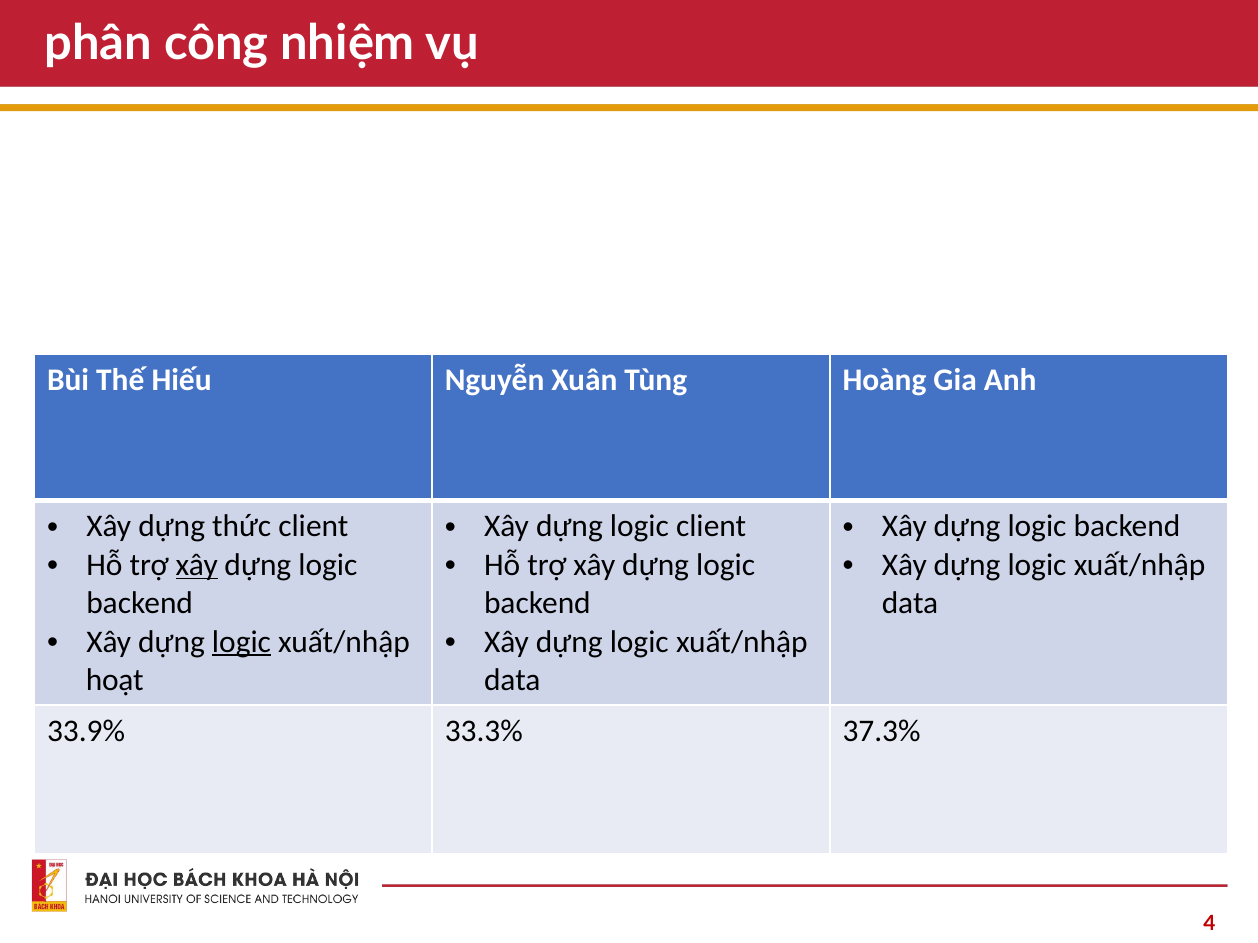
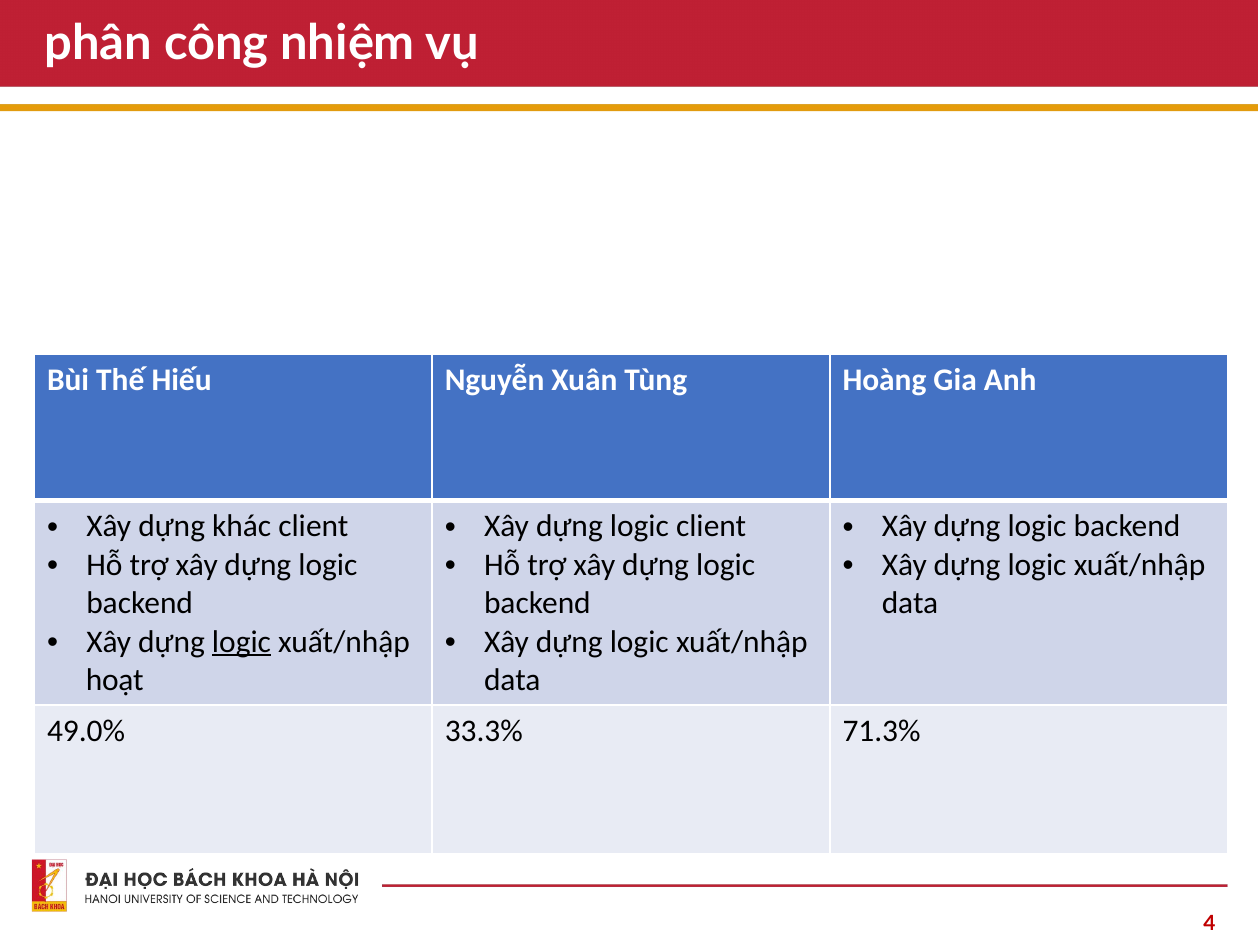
thức: thức -> khác
xây at (197, 565) underline: present -> none
33.9%: 33.9% -> 49.0%
37.3%: 37.3% -> 71.3%
